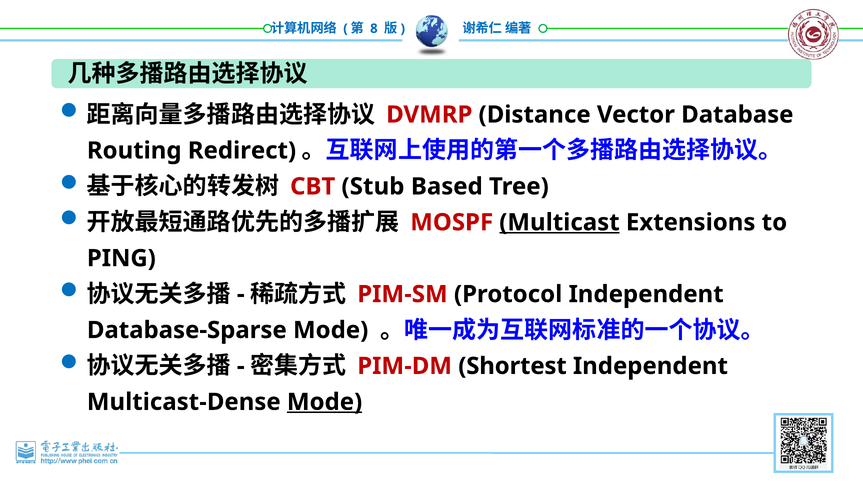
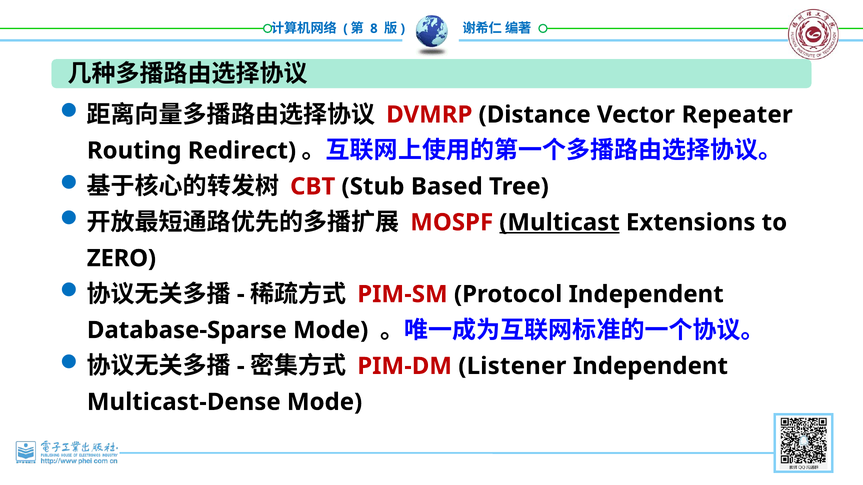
Database: Database -> Repeater
PING: PING -> ZERO
Shortest: Shortest -> Listener
Mode at (325, 402) underline: present -> none
